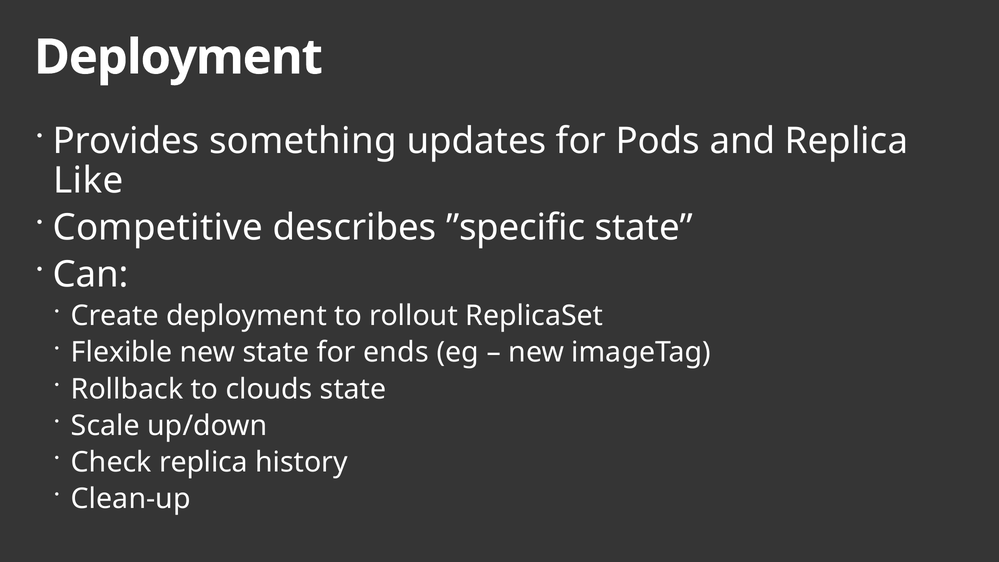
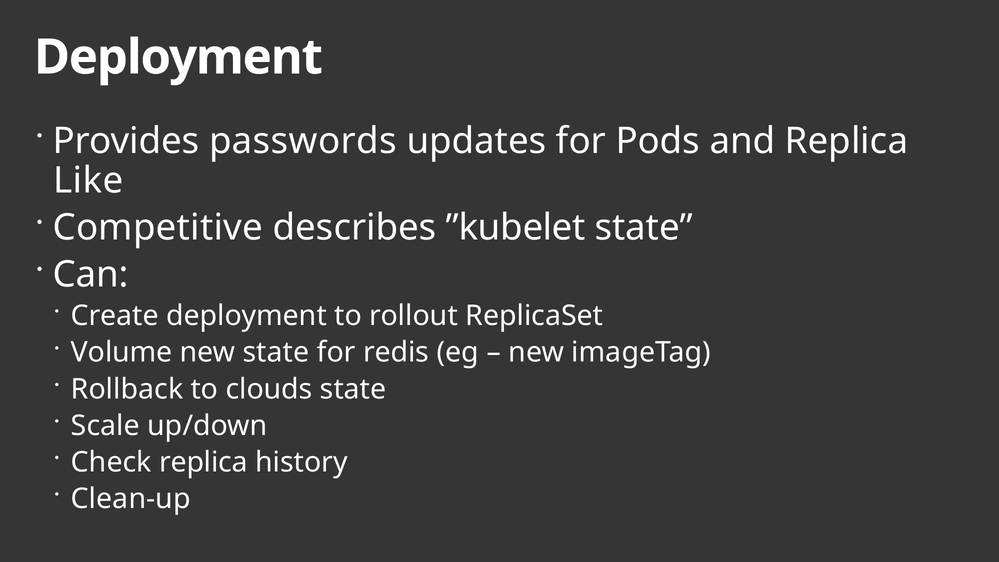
something: something -> passwords
”specific: ”specific -> ”kubelet
Flexible: Flexible -> Volume
ends: ends -> redis
